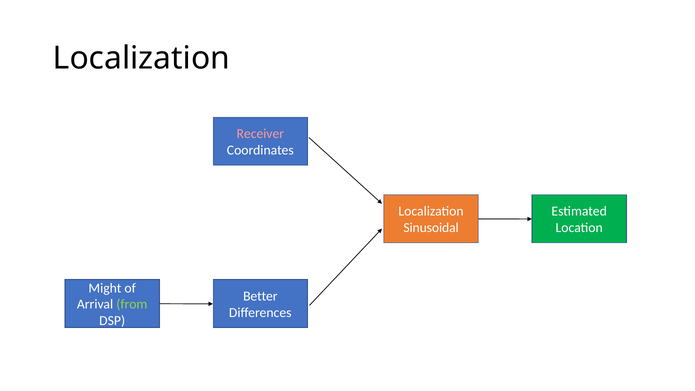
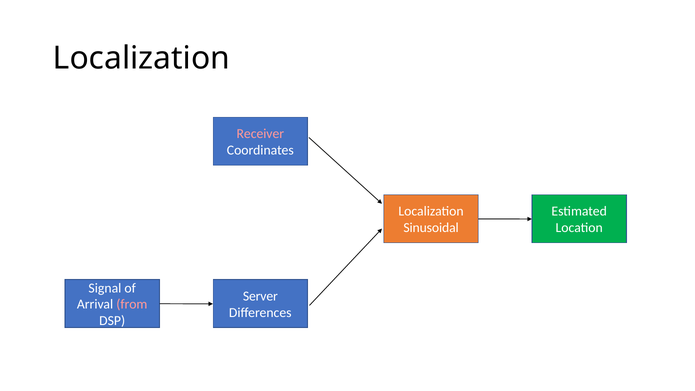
Might: Might -> Signal
Better: Better -> Server
from colour: light green -> pink
